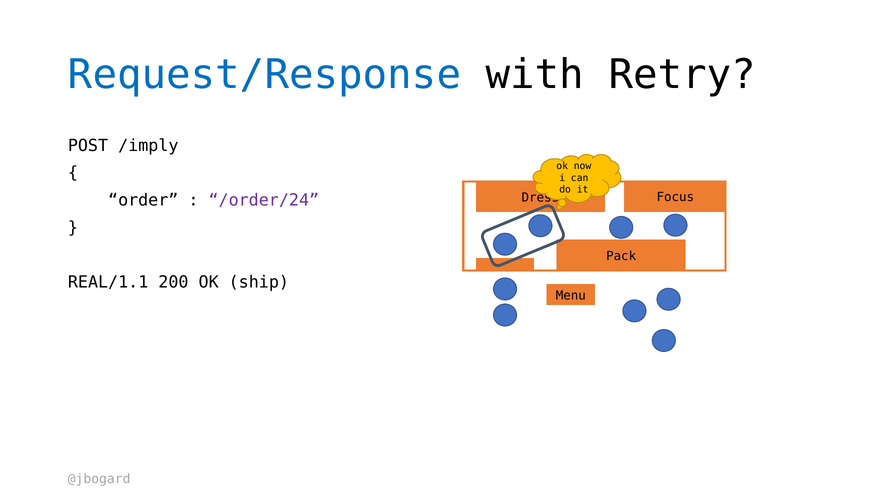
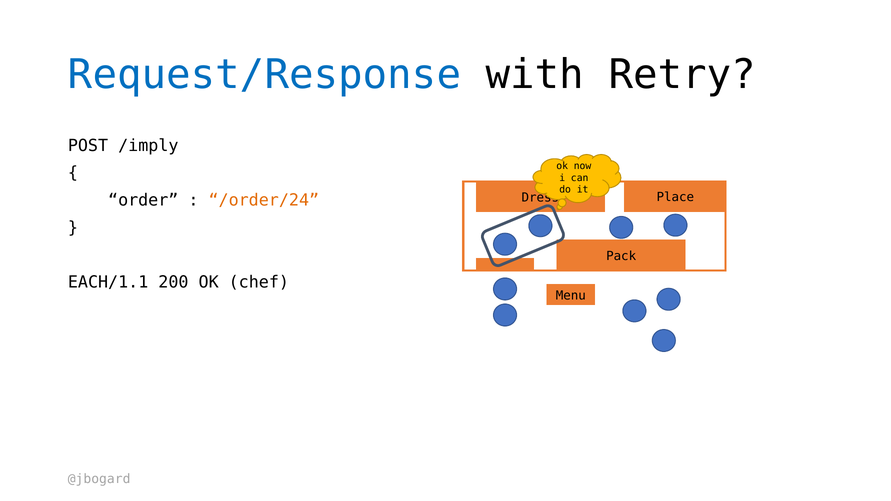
Focus: Focus -> Place
/order/24 colour: purple -> orange
REAL/1.1: REAL/1.1 -> EACH/1.1
ship: ship -> chef
